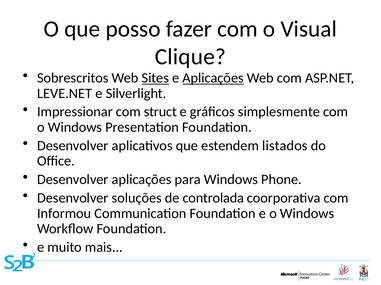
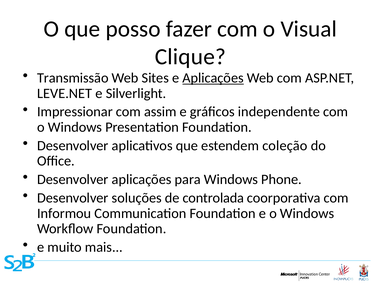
Sobrescritos: Sobrescritos -> Transmissão
Sites underline: present -> none
struct: struct -> assim
simplesmente: simplesmente -> independente
listados: listados -> coleção
